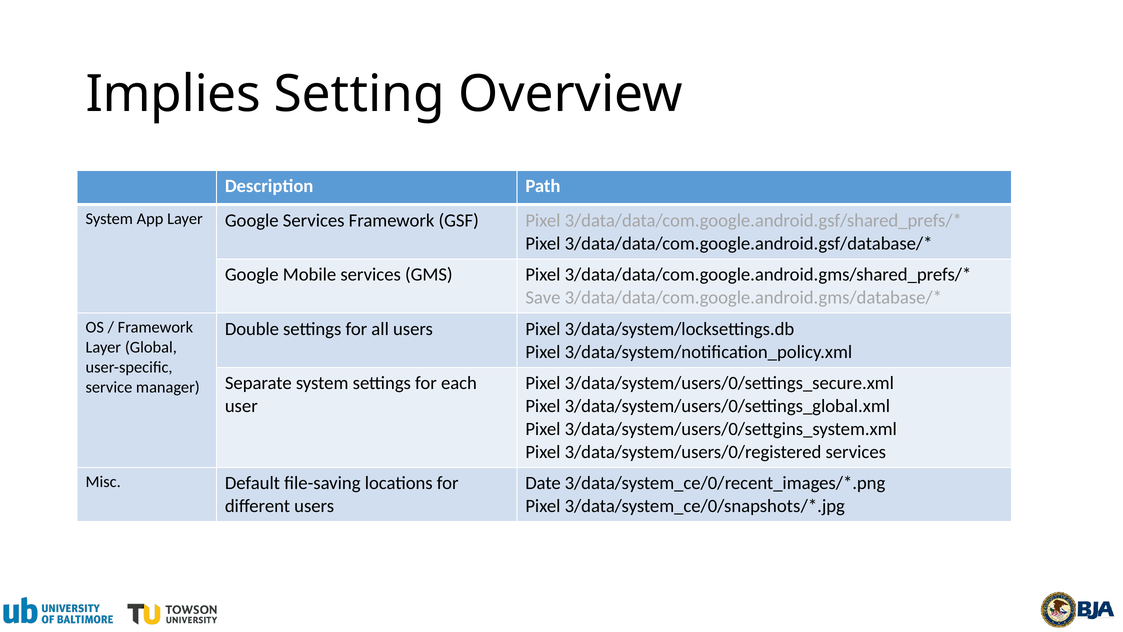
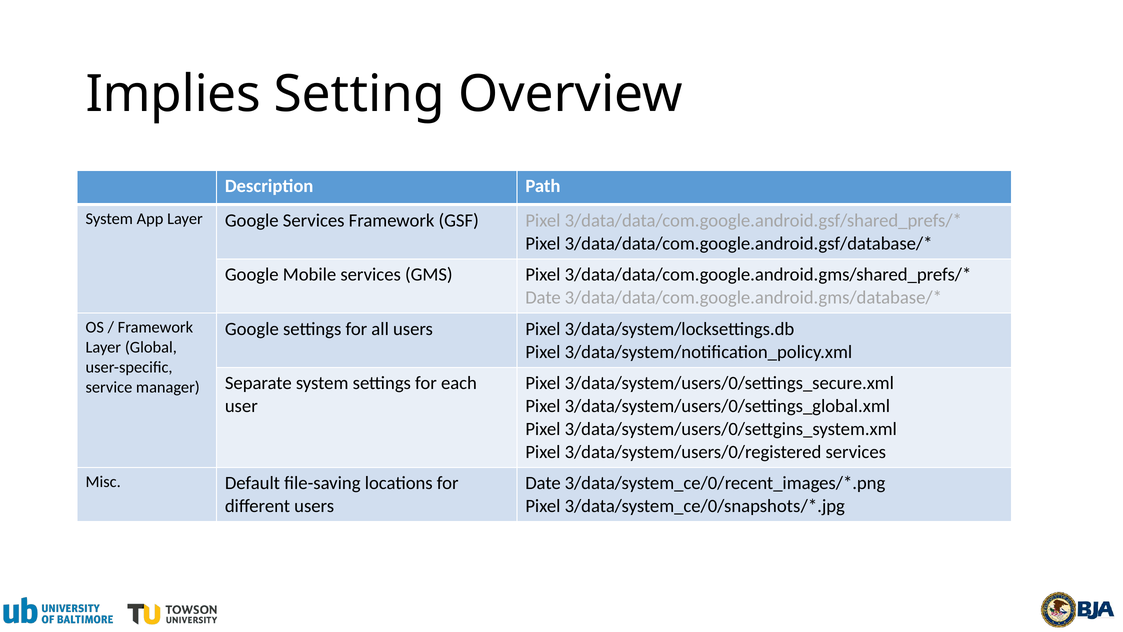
Save at (543, 297): Save -> Date
Double at (252, 329): Double -> Google
